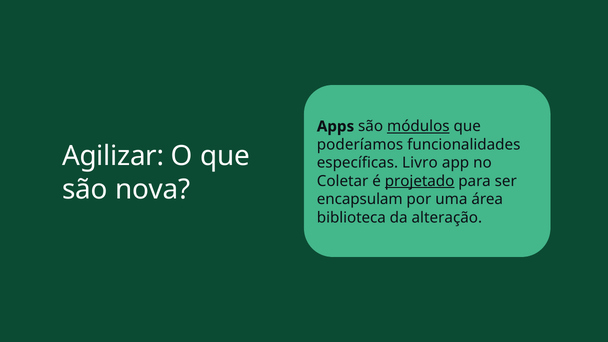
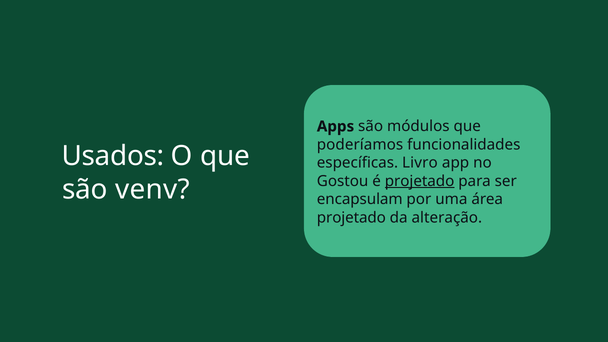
módulos underline: present -> none
Agilizar: Agilizar -> Usados
Coletar: Coletar -> Gostou
nova: nova -> venv
biblioteca at (351, 218): biblioteca -> projetado
